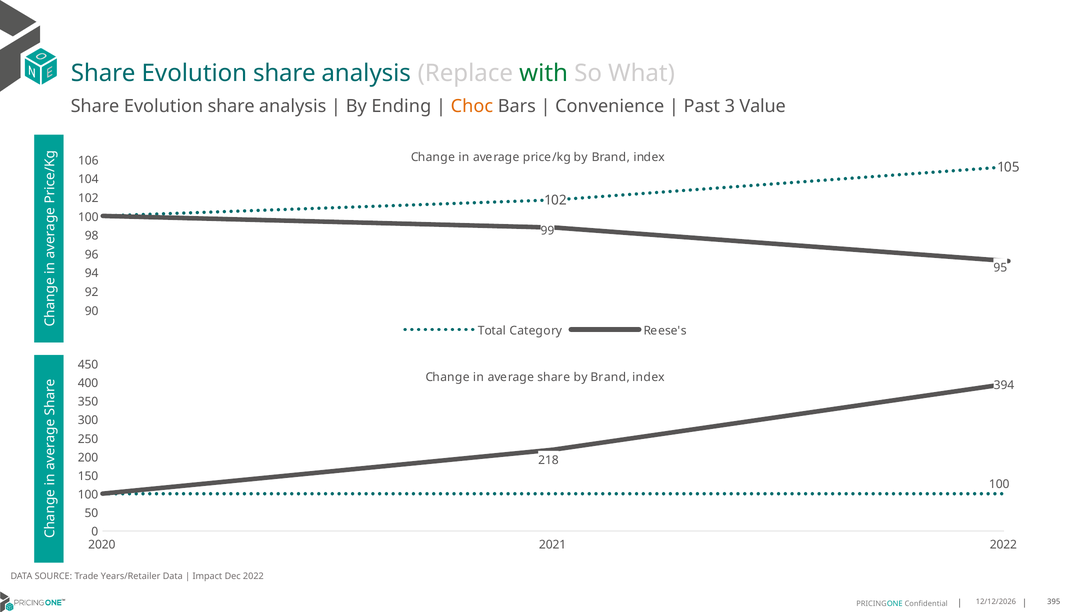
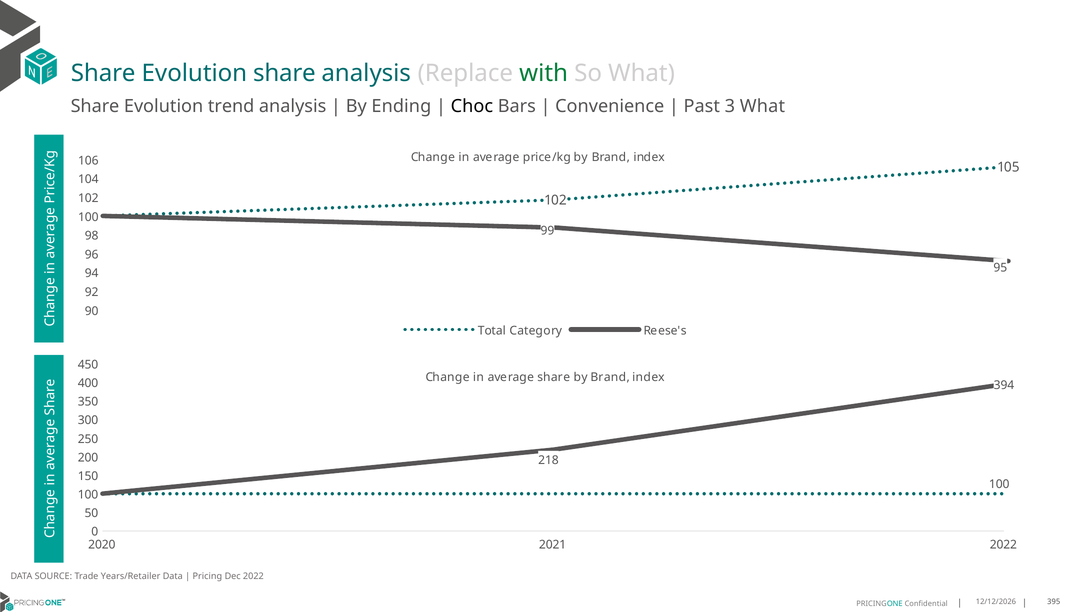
share at (231, 106): share -> trend
Choc colour: orange -> black
3 Value: Value -> What
Impact: Impact -> Pricing
